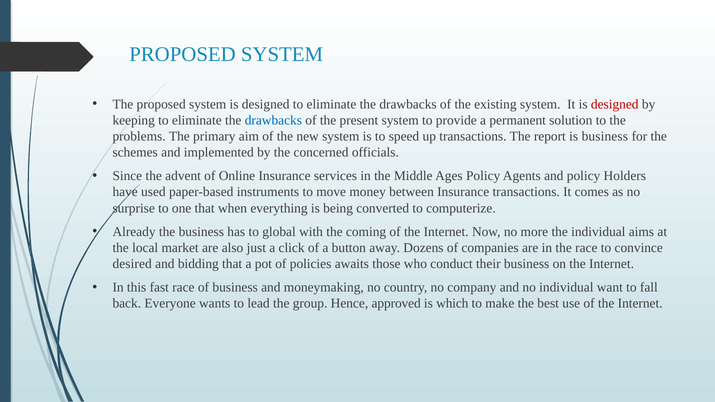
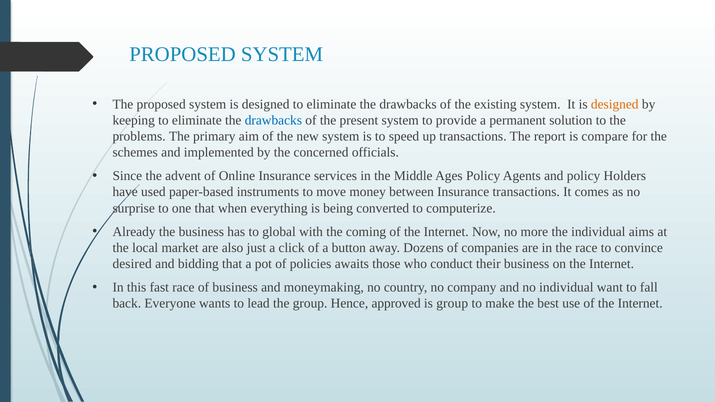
designed at (615, 104) colour: red -> orange
is business: business -> compare
is which: which -> group
